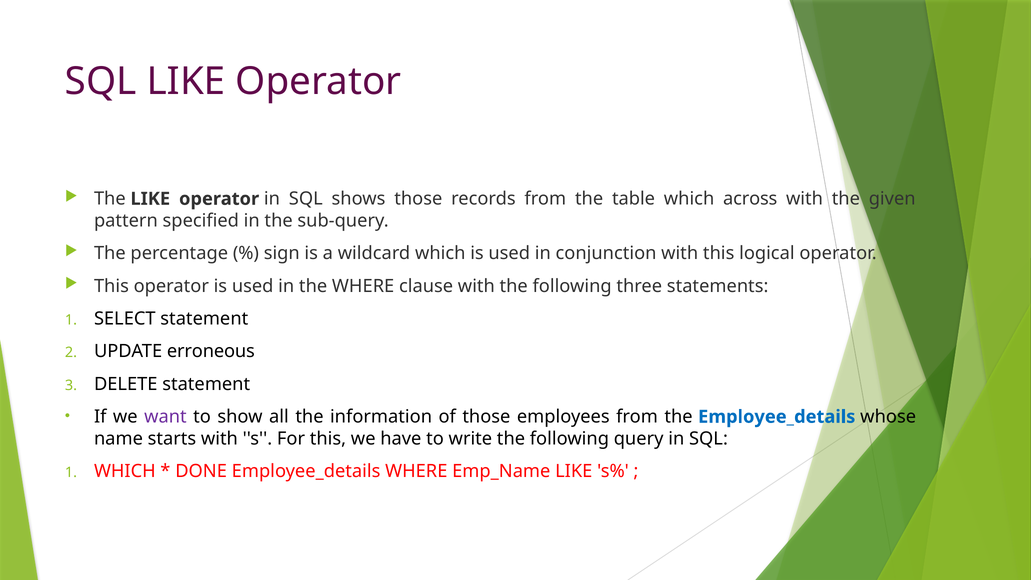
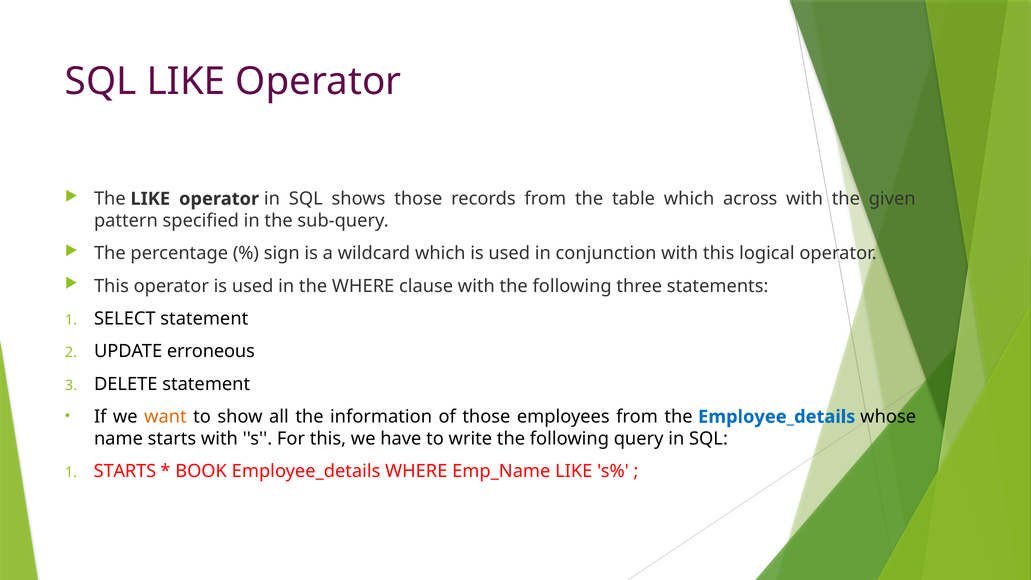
want colour: purple -> orange
WHICH at (125, 471): WHICH -> STARTS
DONE: DONE -> BOOK
